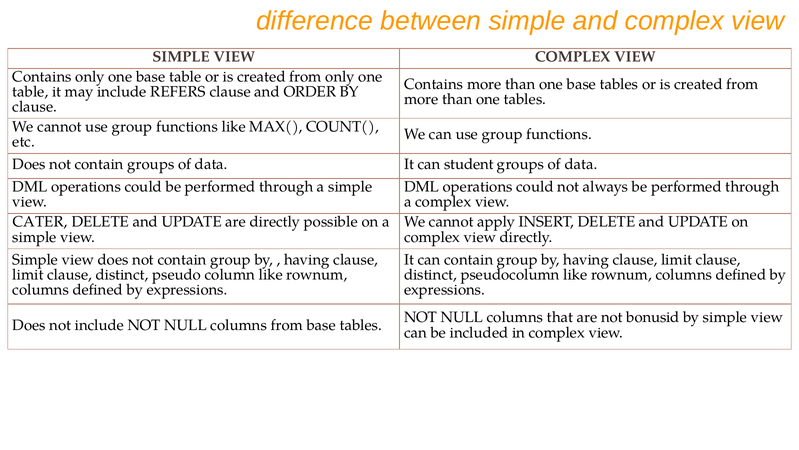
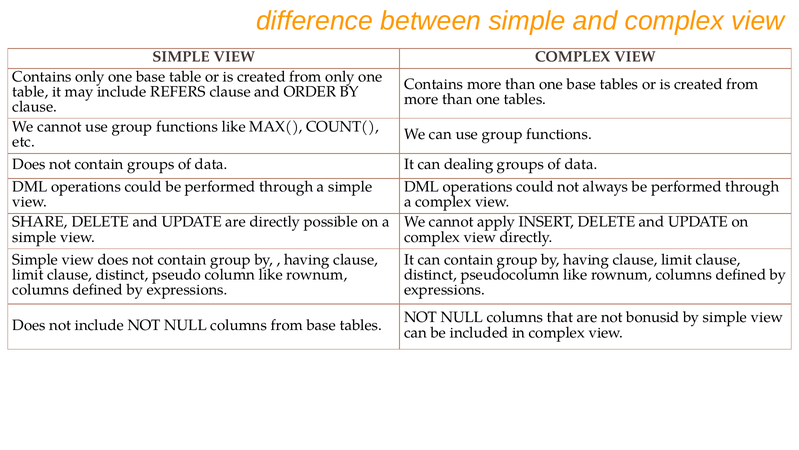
student: student -> dealing
CATER: CATER -> SHARE
